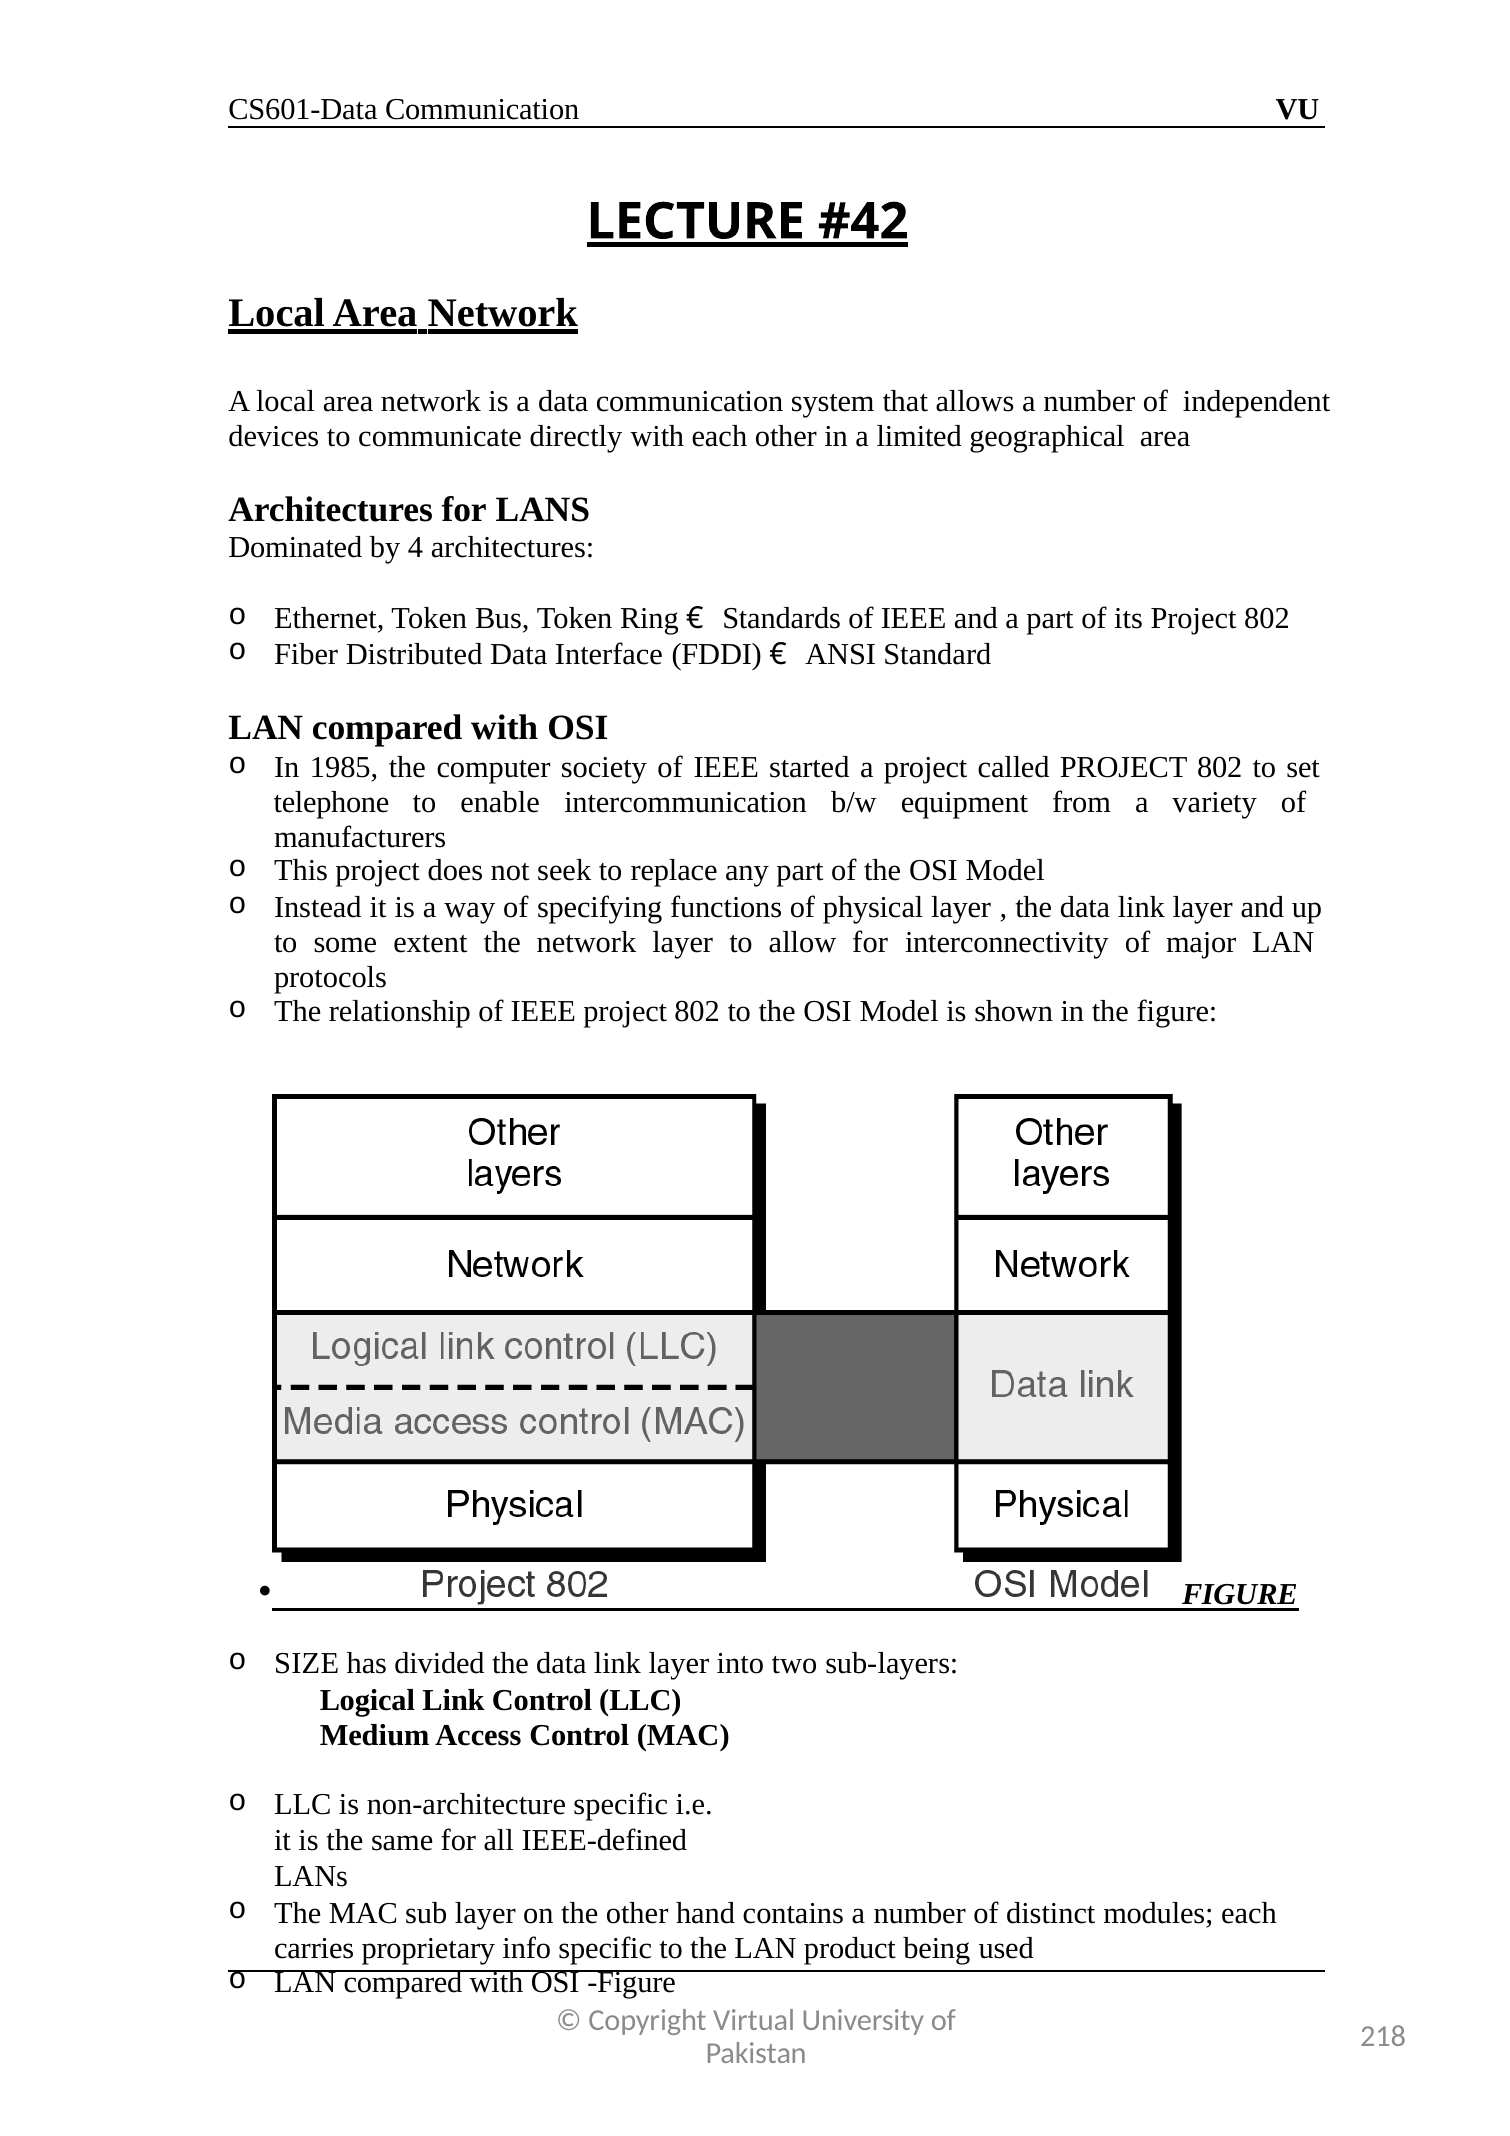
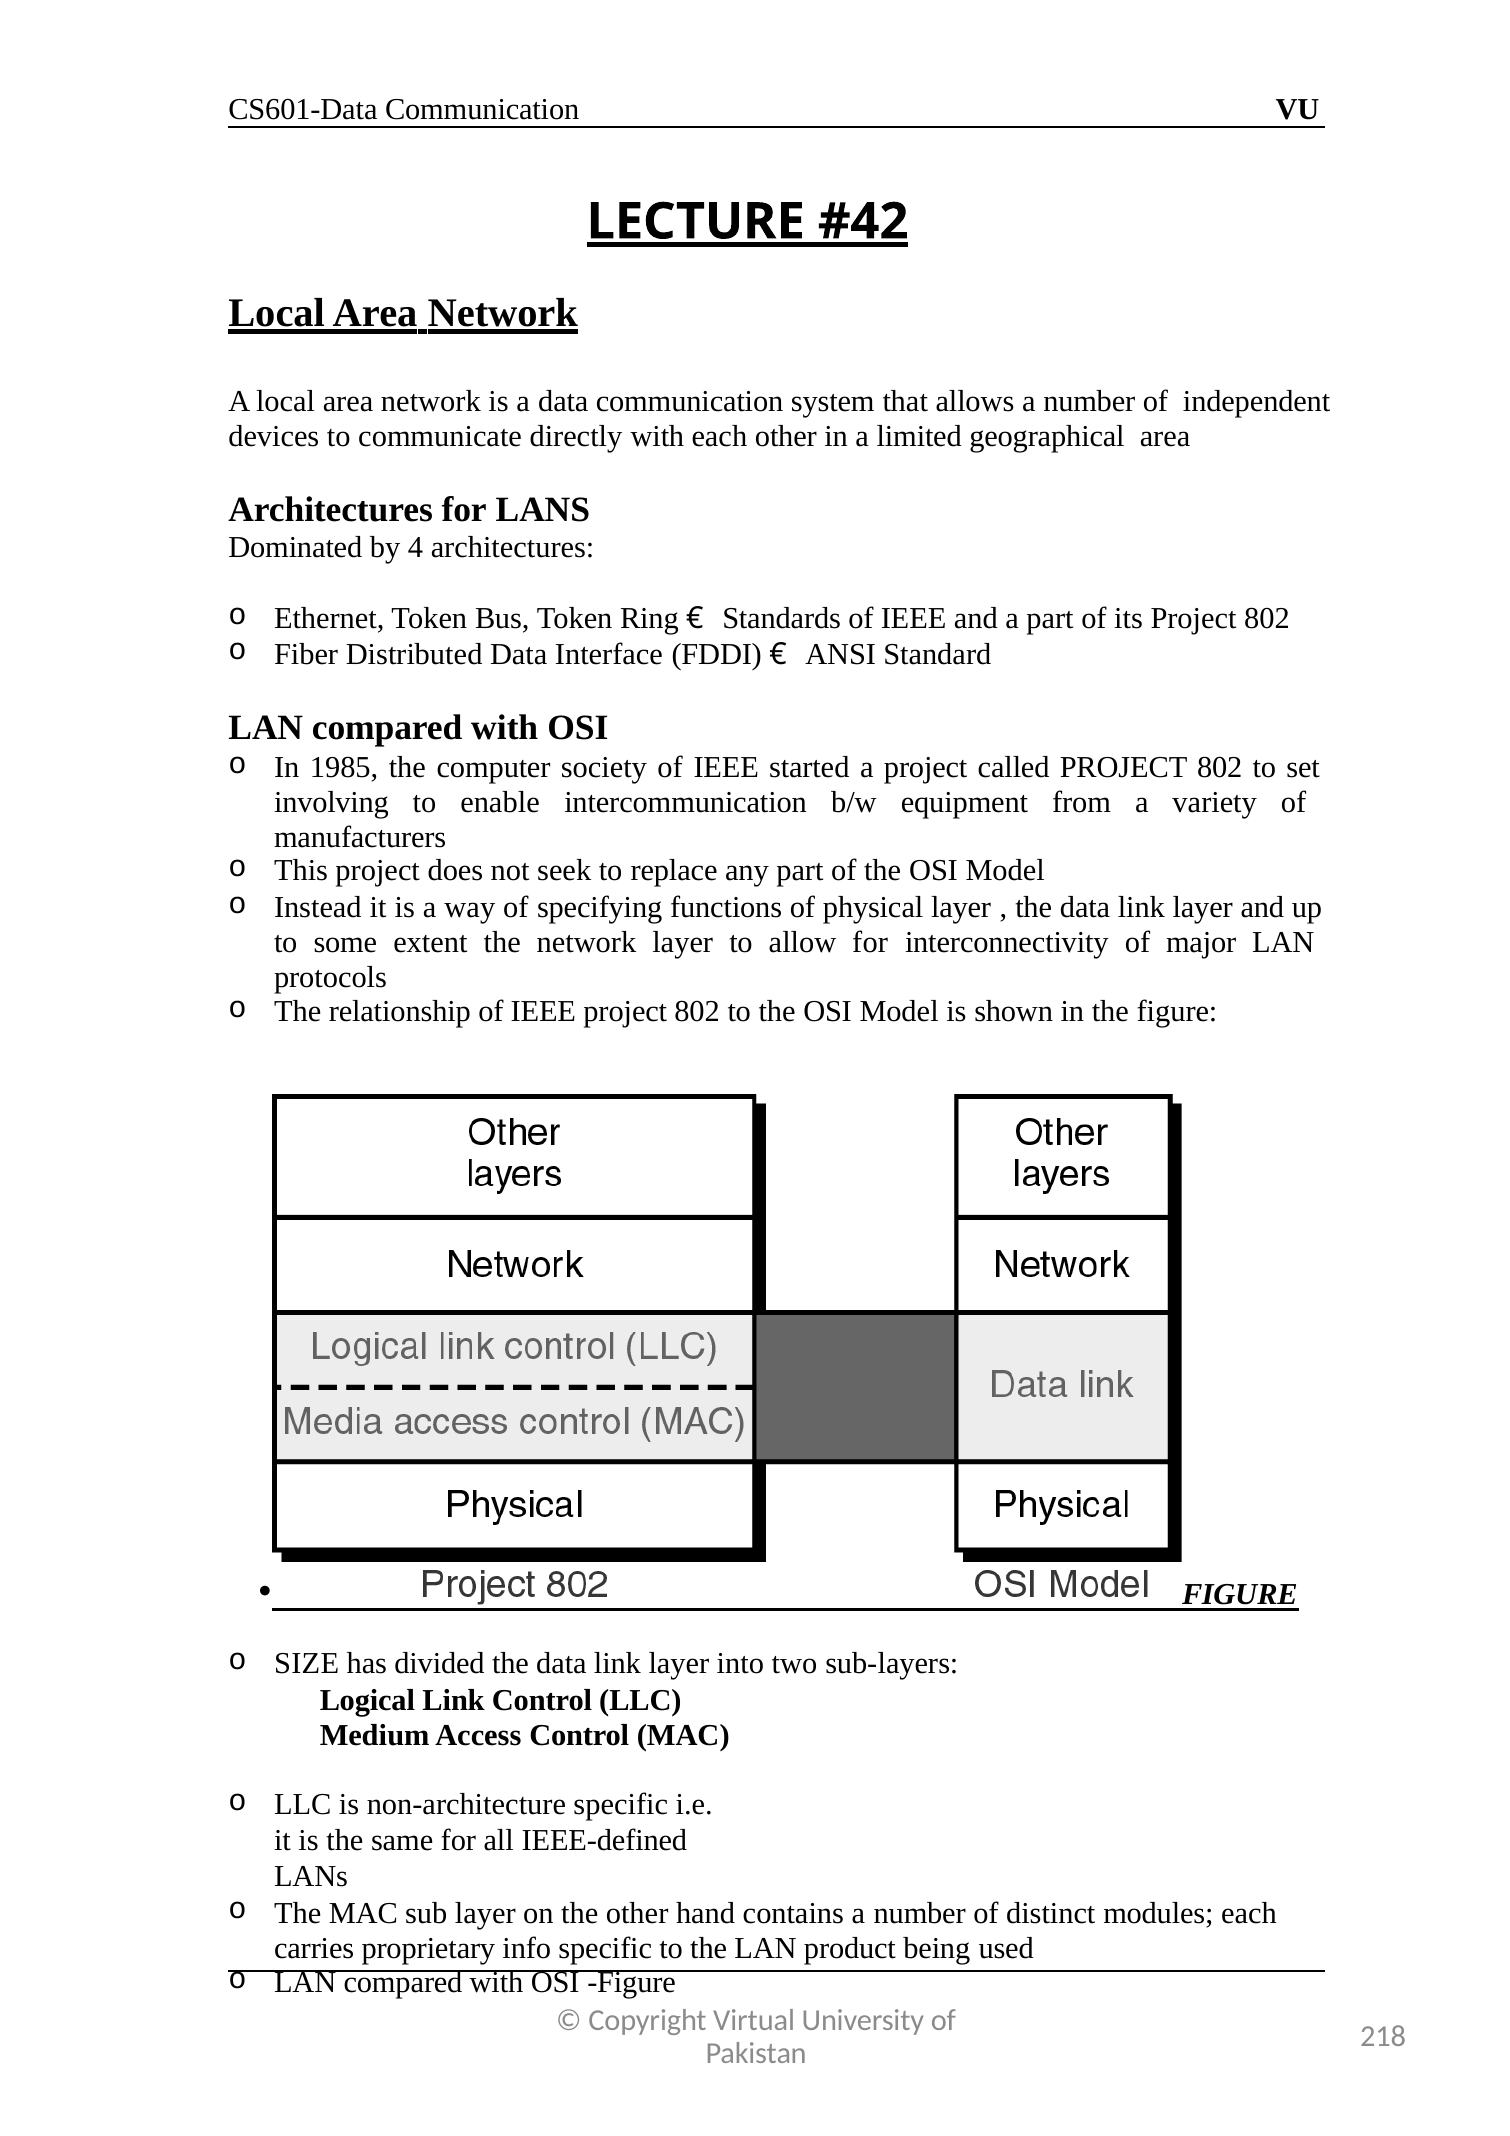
telephone: telephone -> involving
